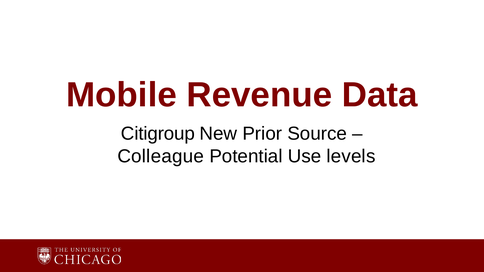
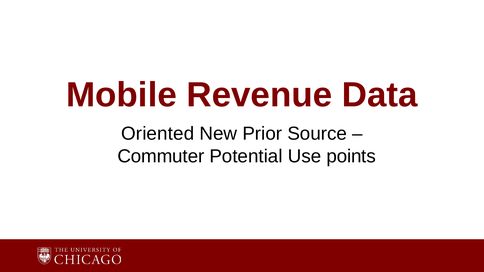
Citigroup: Citigroup -> Oriented
Colleague: Colleague -> Commuter
levels: levels -> points
